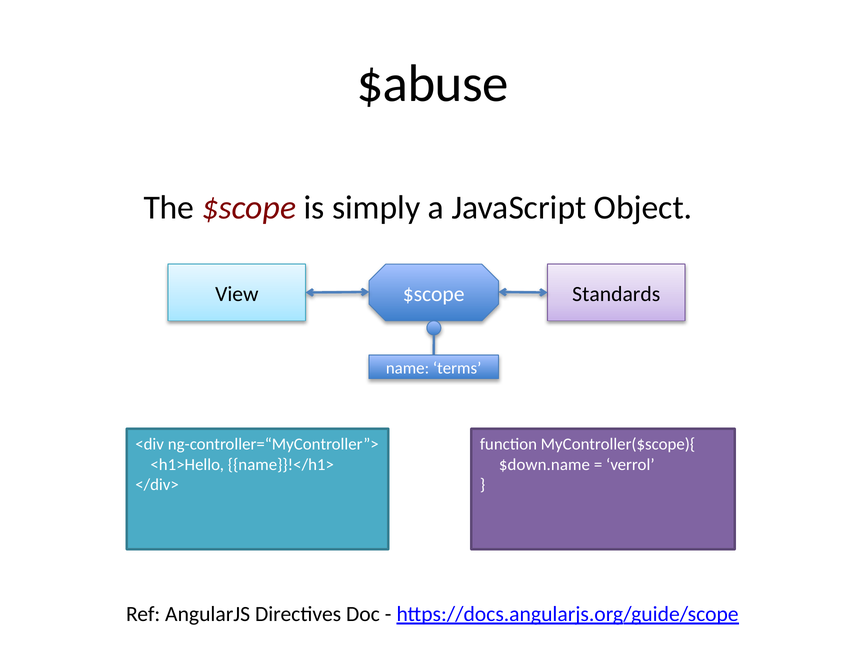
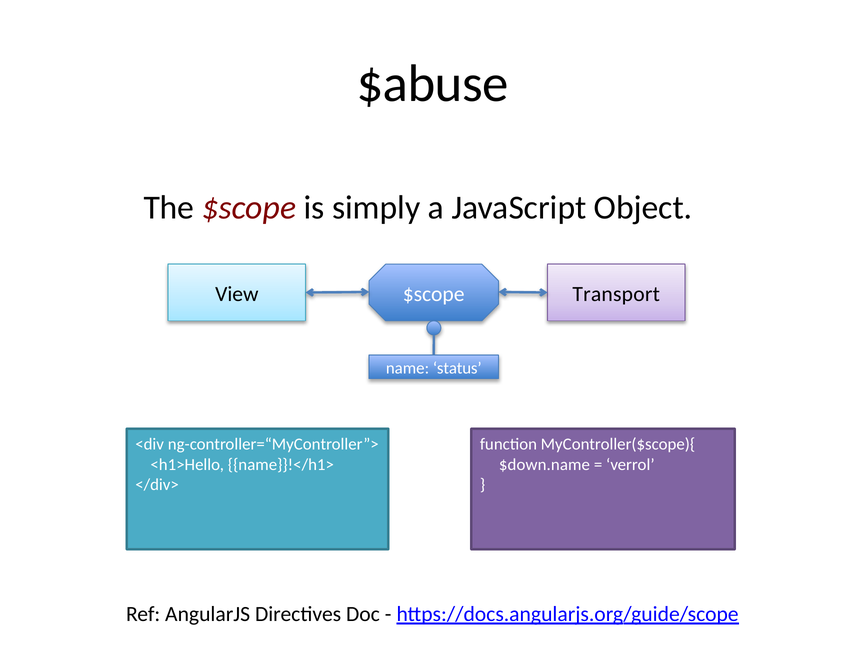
Standards: Standards -> Transport
terms: terms -> status
